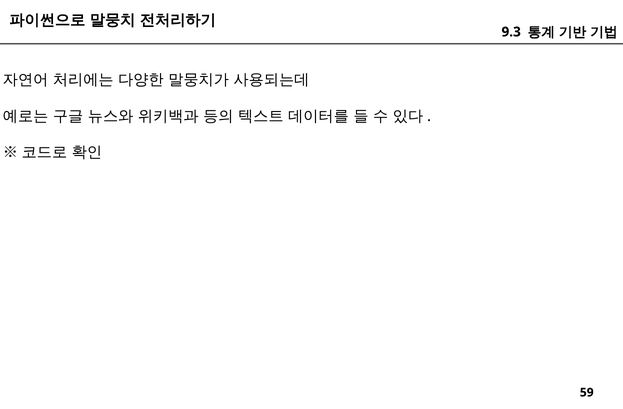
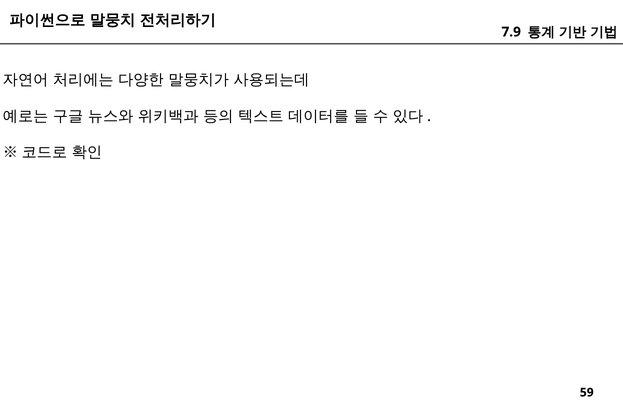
9.3: 9.3 -> 7.9
